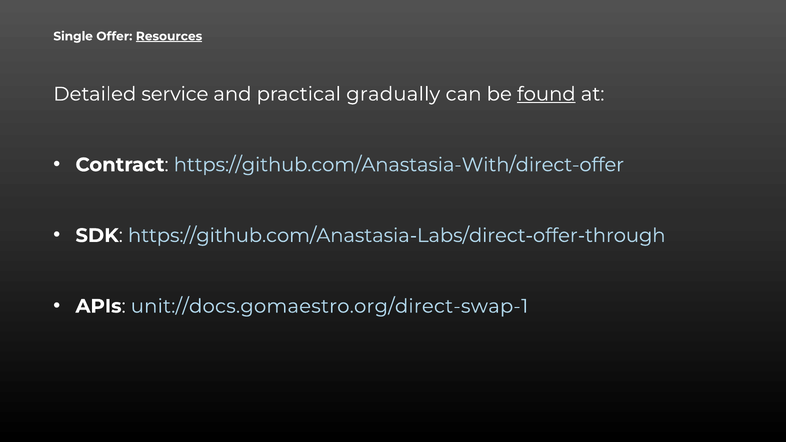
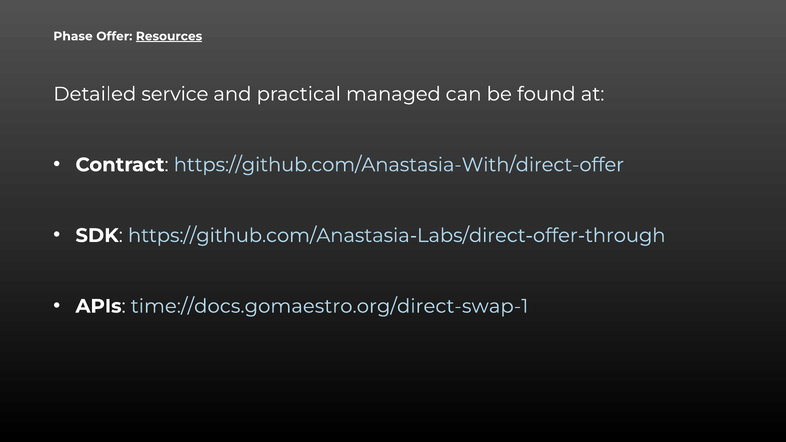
Single: Single -> Phase
gradually: gradually -> managed
found underline: present -> none
unit://docs.gomaestro.org/direct-swap-1: unit://docs.gomaestro.org/direct-swap-1 -> time://docs.gomaestro.org/direct-swap-1
